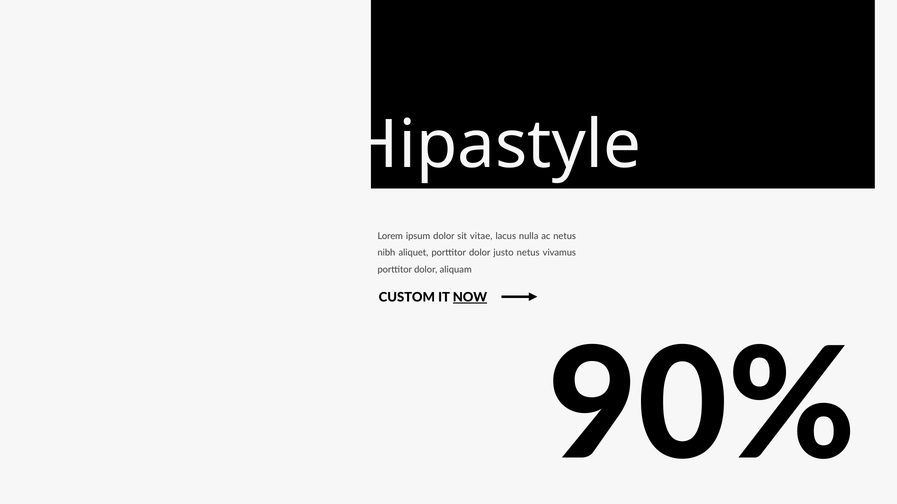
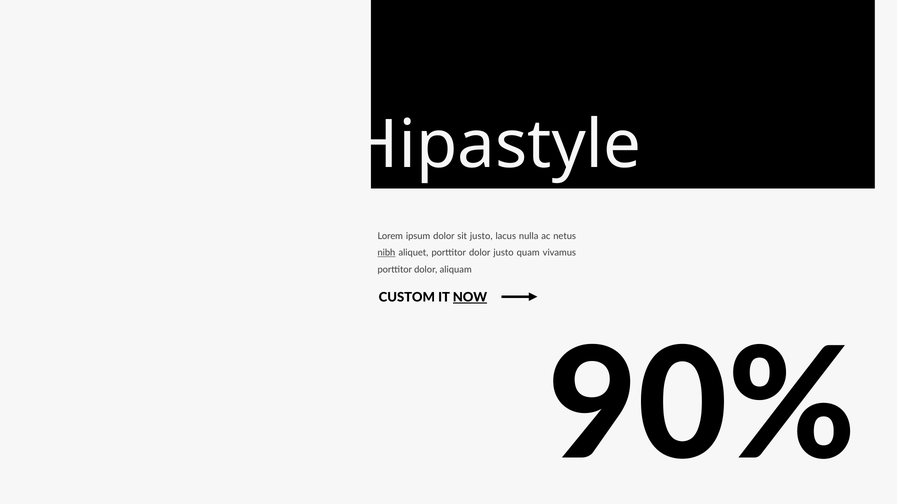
sit vitae: vitae -> justo
nibh underline: none -> present
justo netus: netus -> quam
